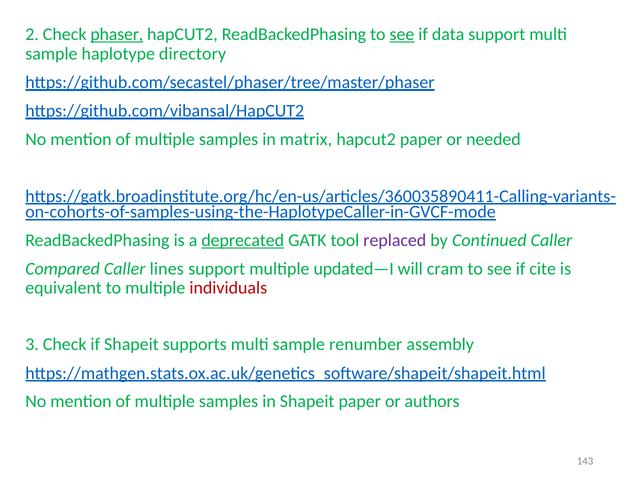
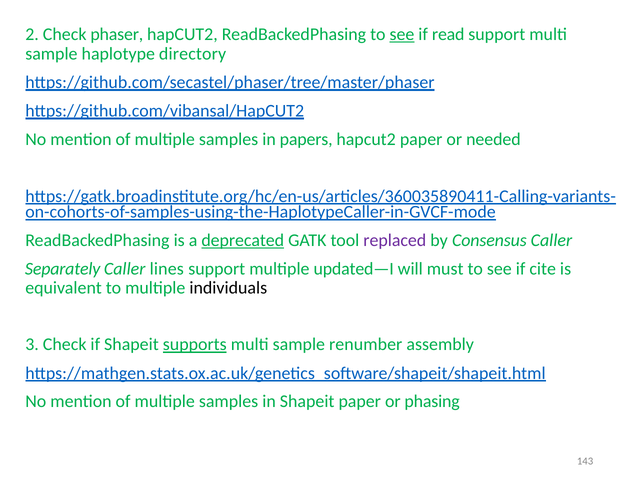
phaser underline: present -> none
data: data -> read
matrix: matrix -> papers
Continued: Continued -> Consensus
Compared: Compared -> Separately
cram: cram -> must
individuals colour: red -> black
supports underline: none -> present
authors: authors -> phasing
